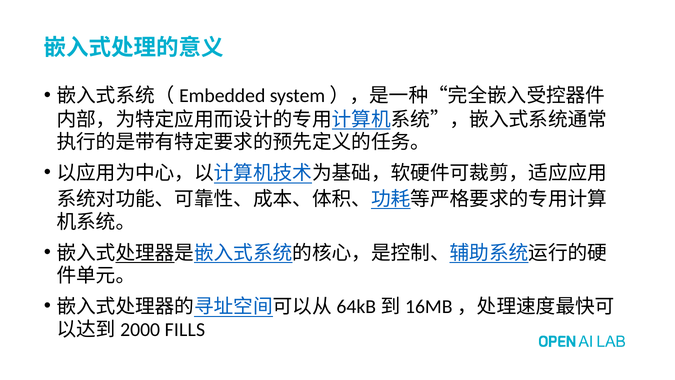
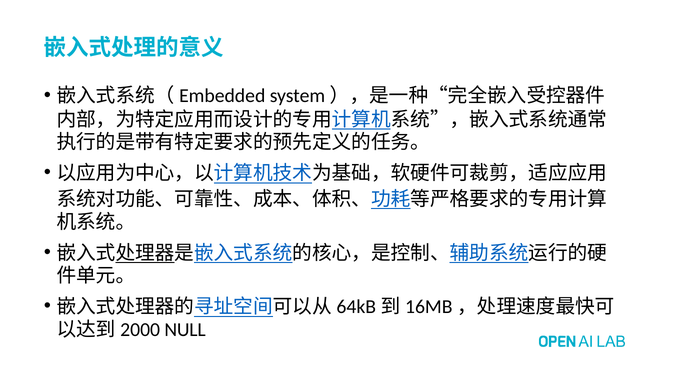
FILLS: FILLS -> NULL
